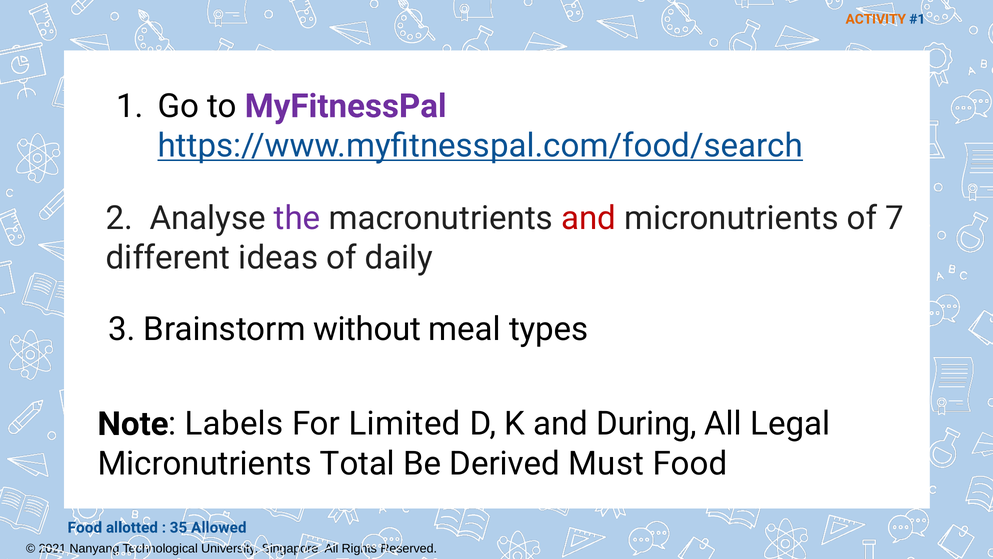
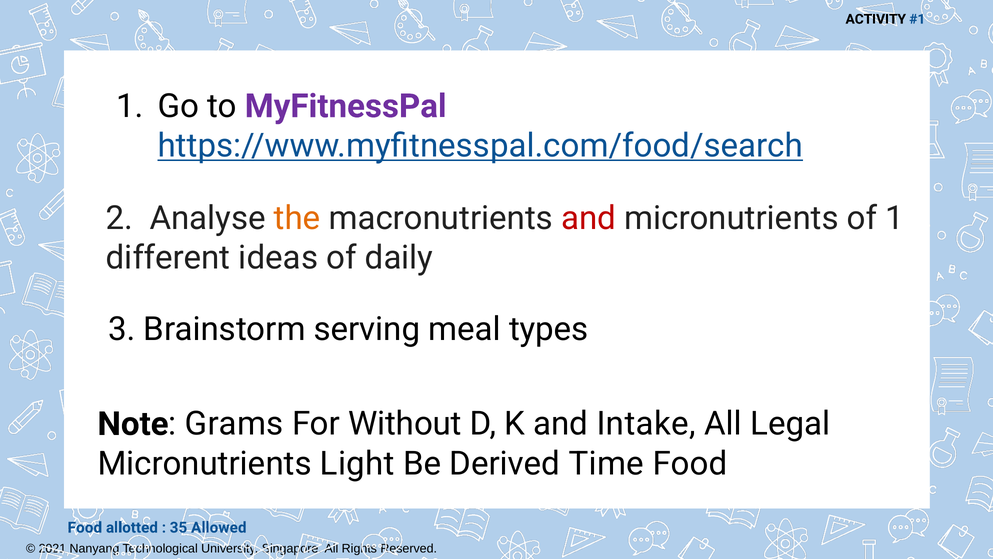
ACTIVITY colour: orange -> black
the colour: purple -> orange
of 7: 7 -> 1
without: without -> serving
Labels: Labels -> Grams
Limited: Limited -> Without
During: During -> Intake
Total: Total -> Light
Must: Must -> Time
